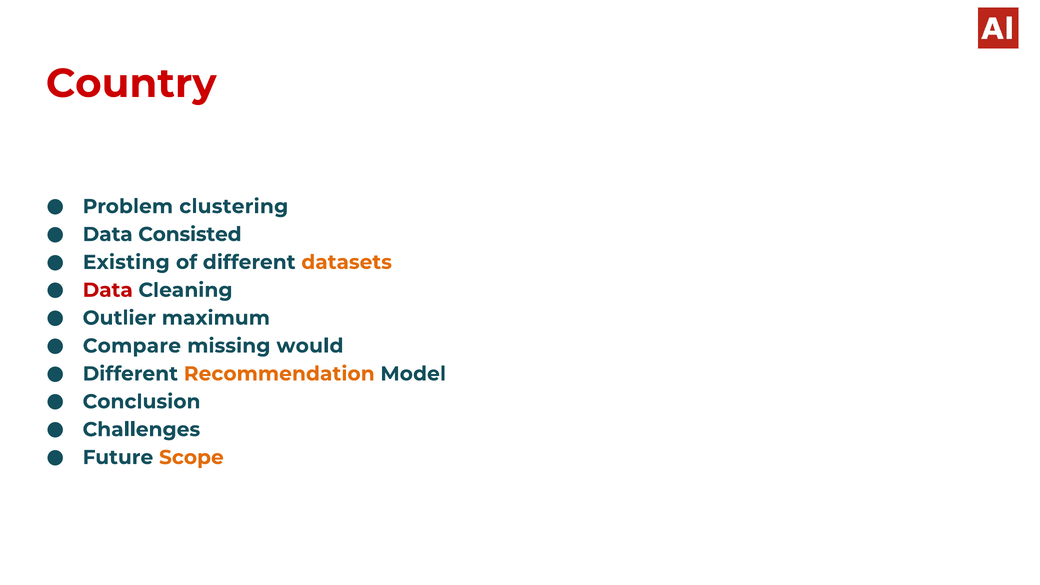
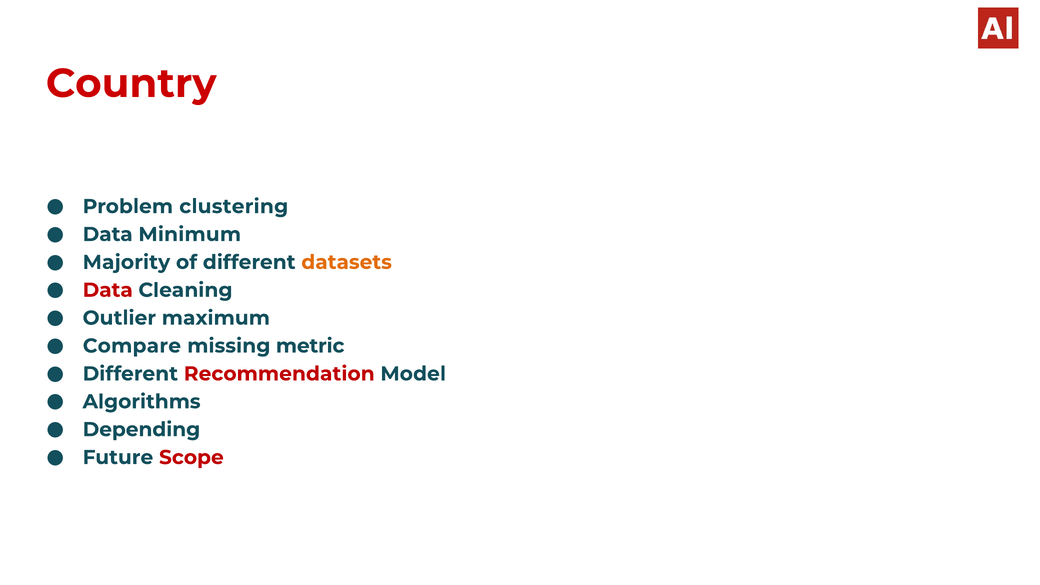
Consisted: Consisted -> Minimum
Existing: Existing -> Majority
would: would -> metric
Recommendation colour: orange -> red
Conclusion: Conclusion -> Algorithms
Challenges: Challenges -> Depending
Scope colour: orange -> red
